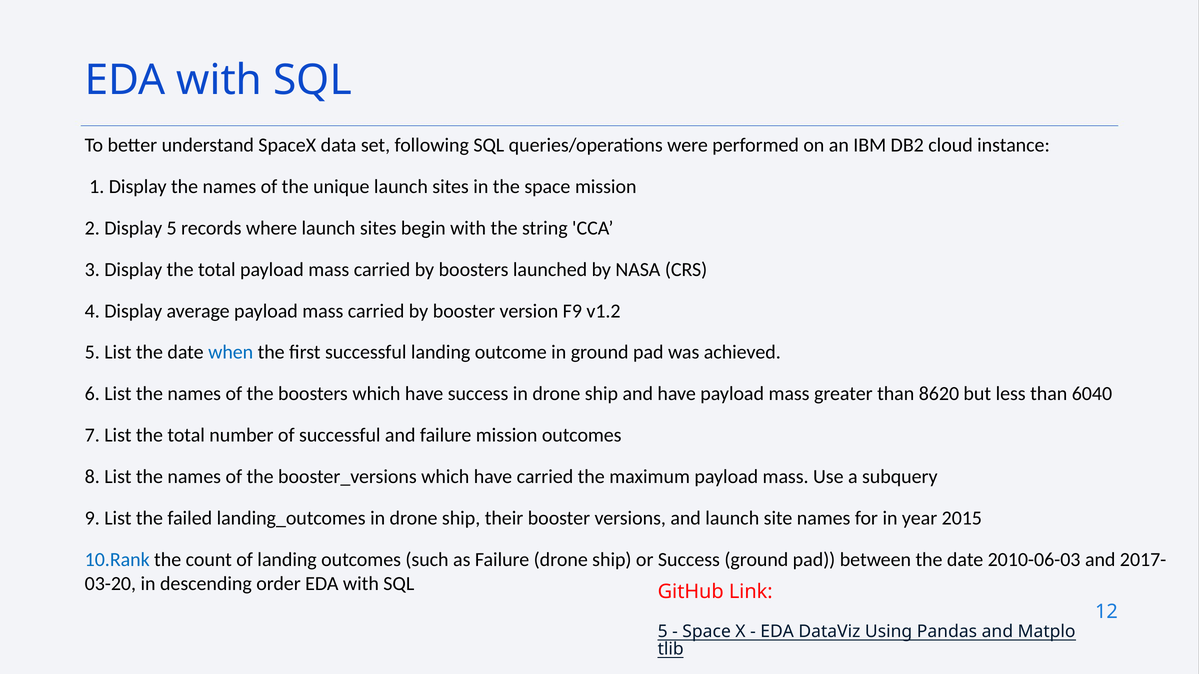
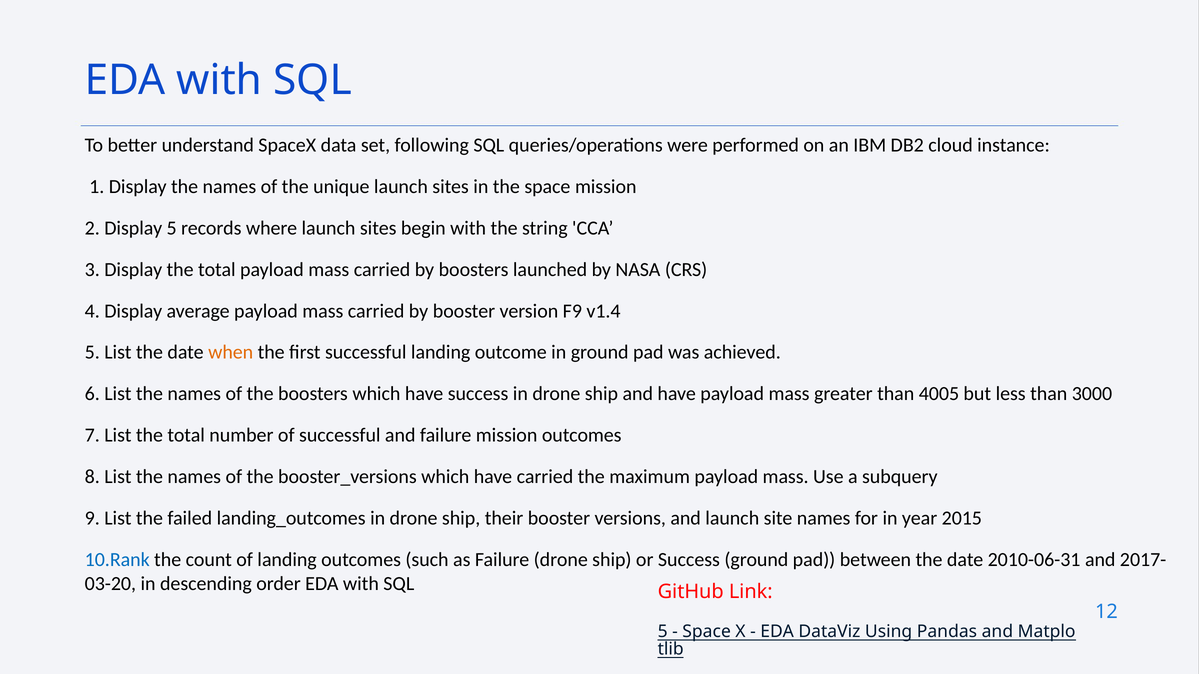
v1.2: v1.2 -> v1.4
when colour: blue -> orange
8620: 8620 -> 4005
6040: 6040 -> 3000
2010-06-03: 2010-06-03 -> 2010-06-31
